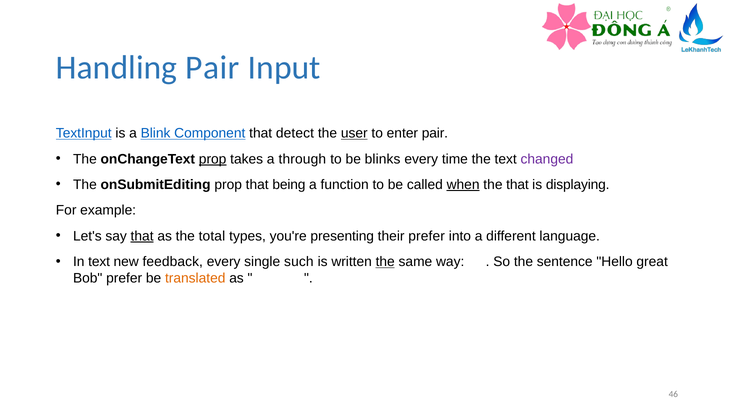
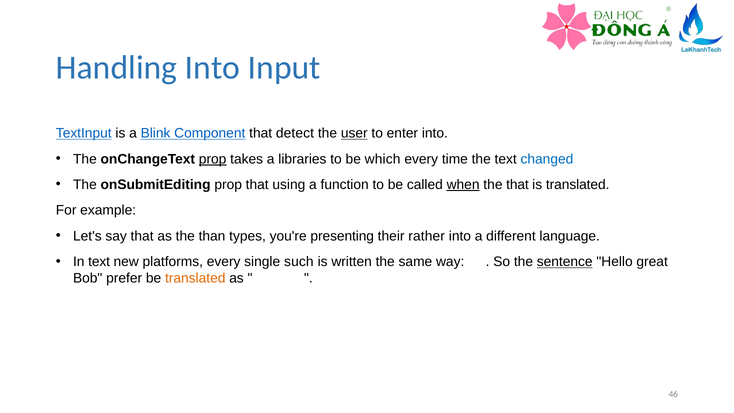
Handling Pair: Pair -> Into
enter pair: pair -> into
through: through -> libraries
blinks: blinks -> which
changed colour: purple -> blue
being: being -> using
is displaying: displaying -> translated
that at (142, 236) underline: present -> none
total: total -> than
their prefer: prefer -> rather
feedback: feedback -> platforms
the at (385, 262) underline: present -> none
sentence underline: none -> present
